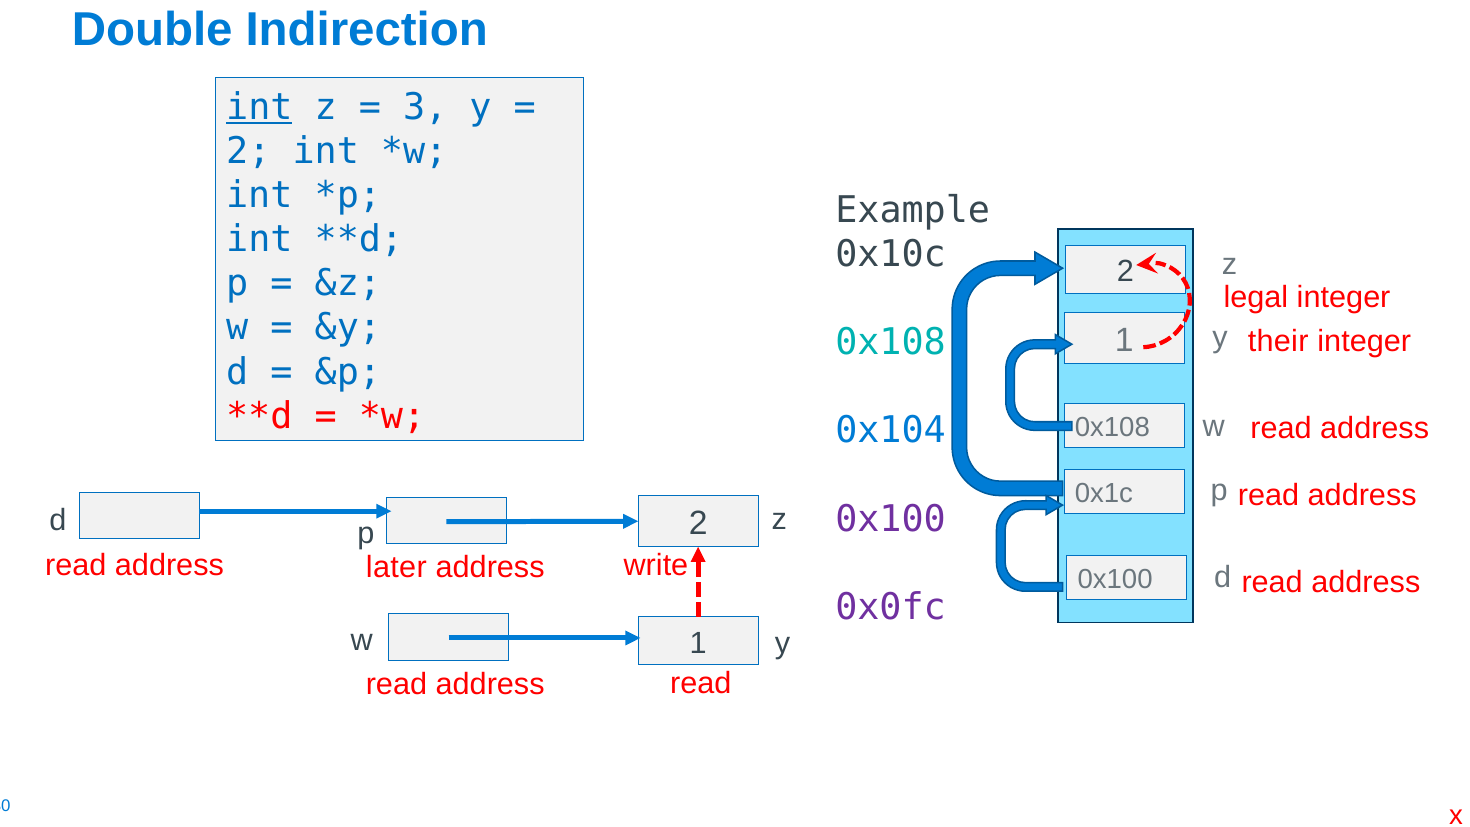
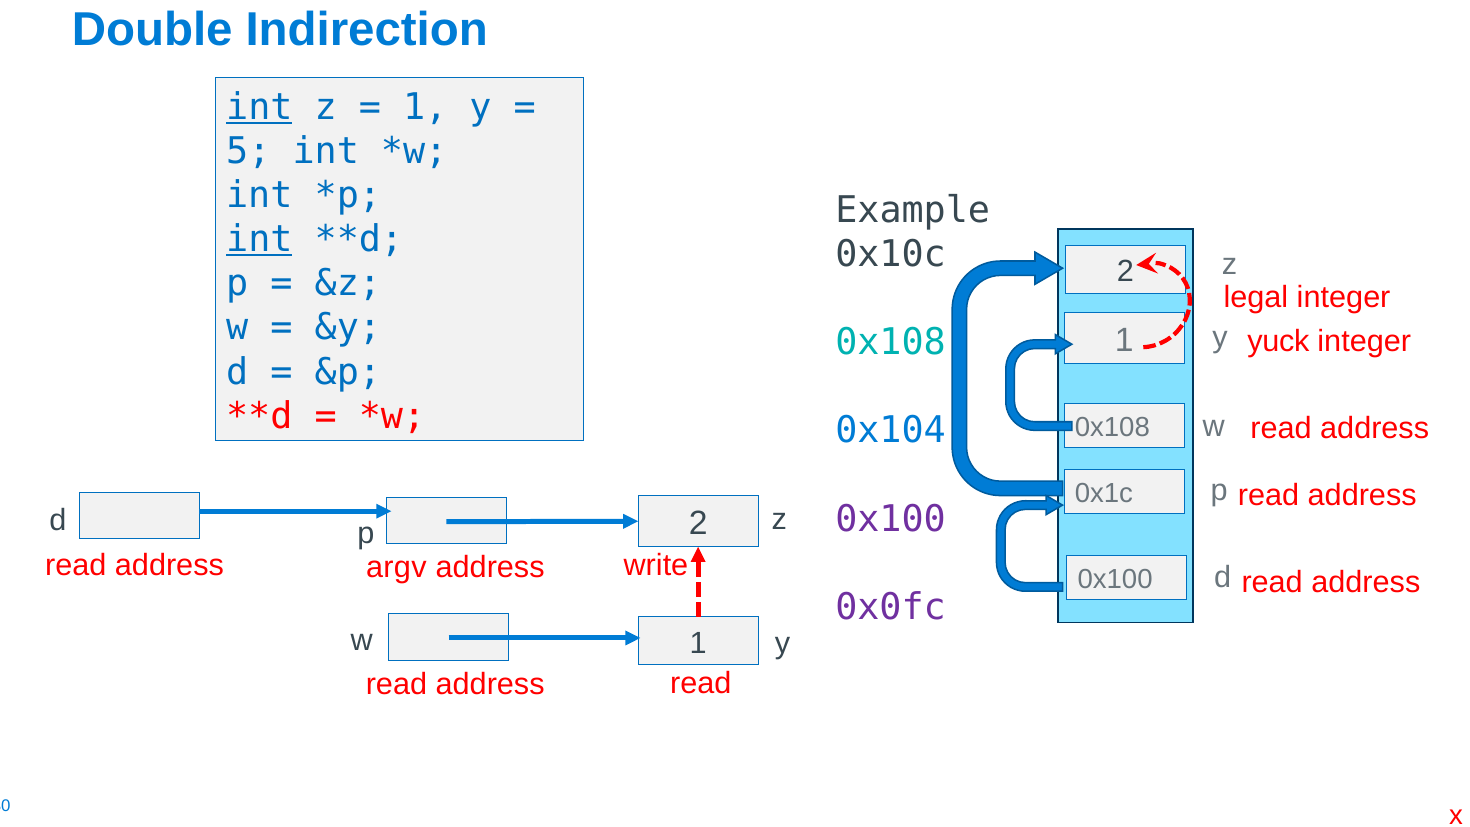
3 at (425, 107): 3 -> 1
2 at (248, 151): 2 -> 5
int at (259, 240) underline: none -> present
their: their -> yuck
later: later -> argv
